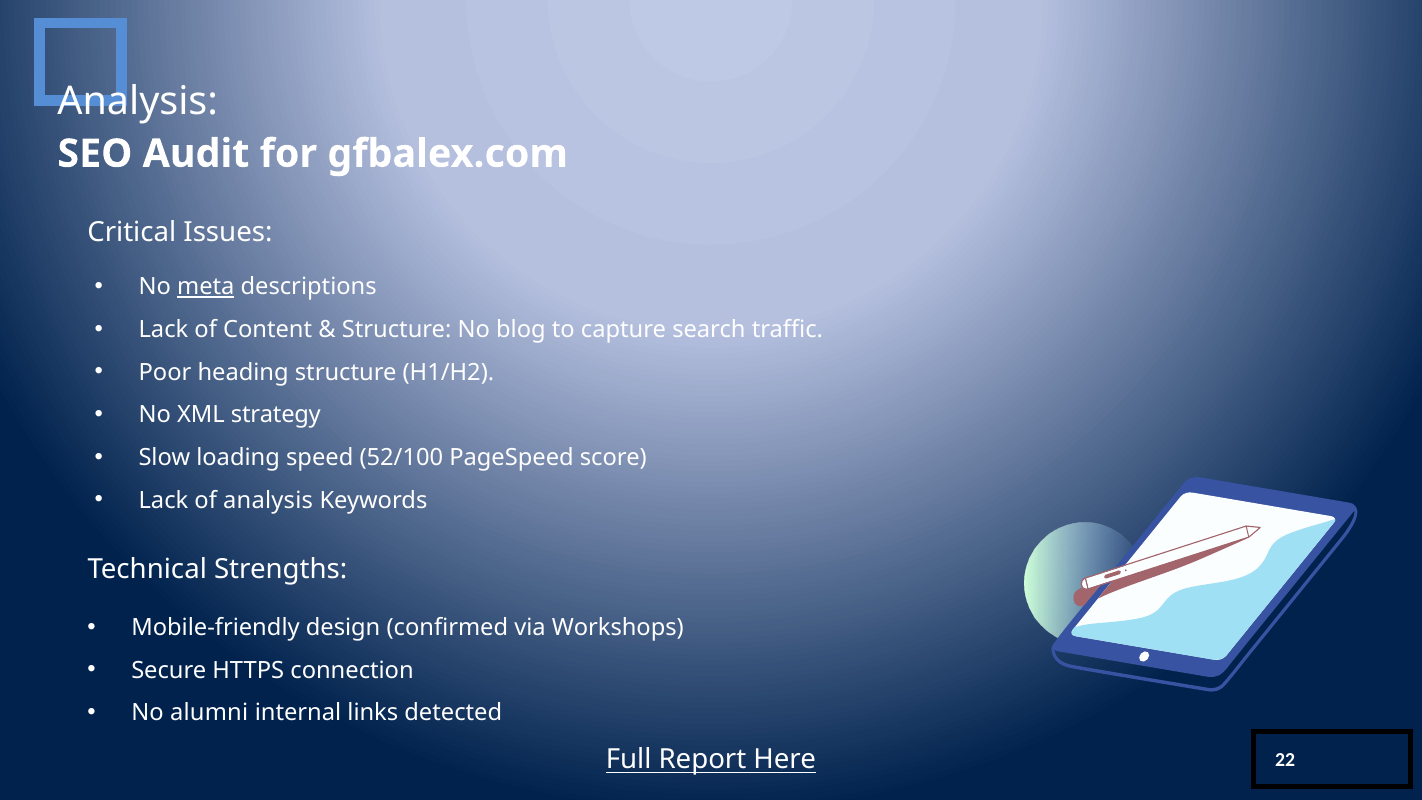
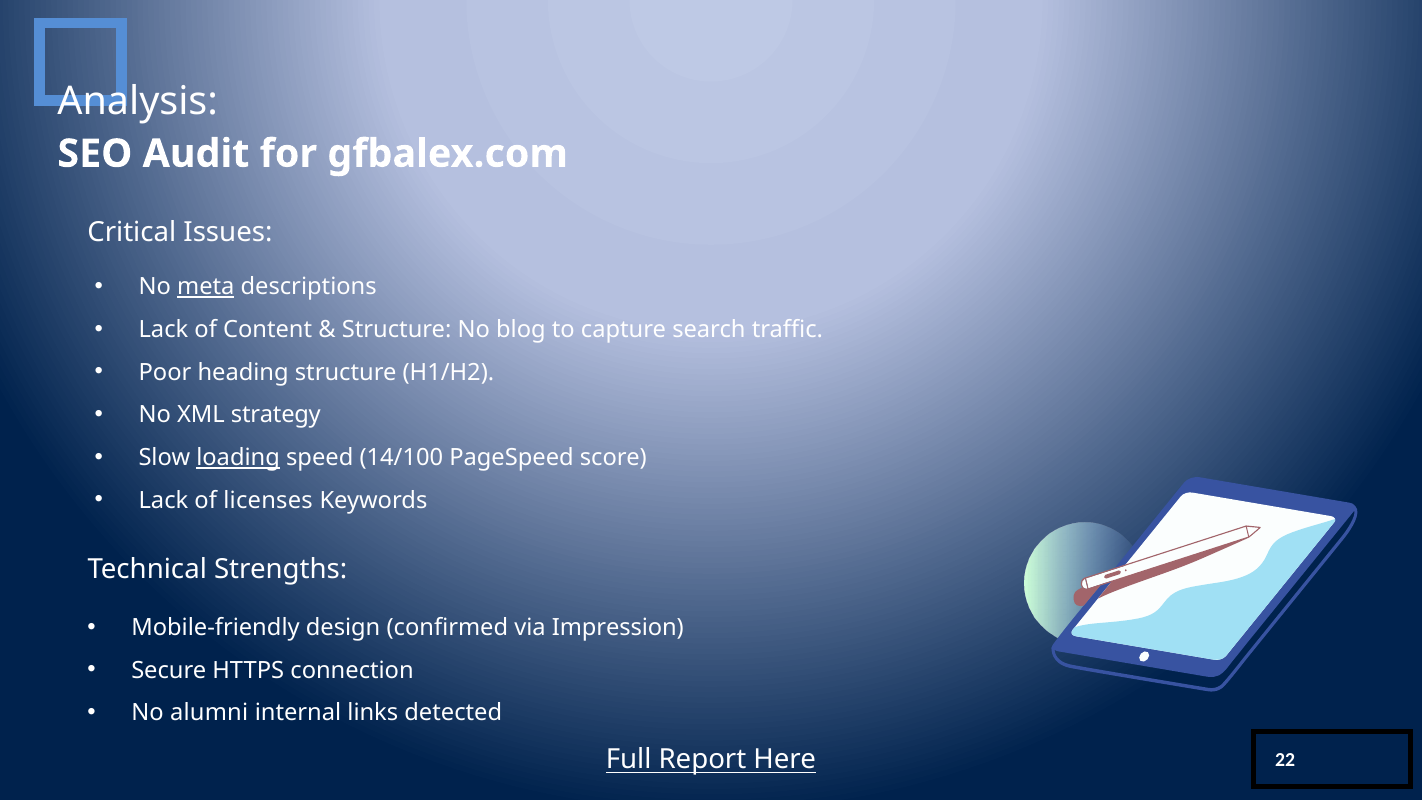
loading underline: none -> present
52/100: 52/100 -> 14/100
of analysis: analysis -> licenses
Workshops: Workshops -> Impression
